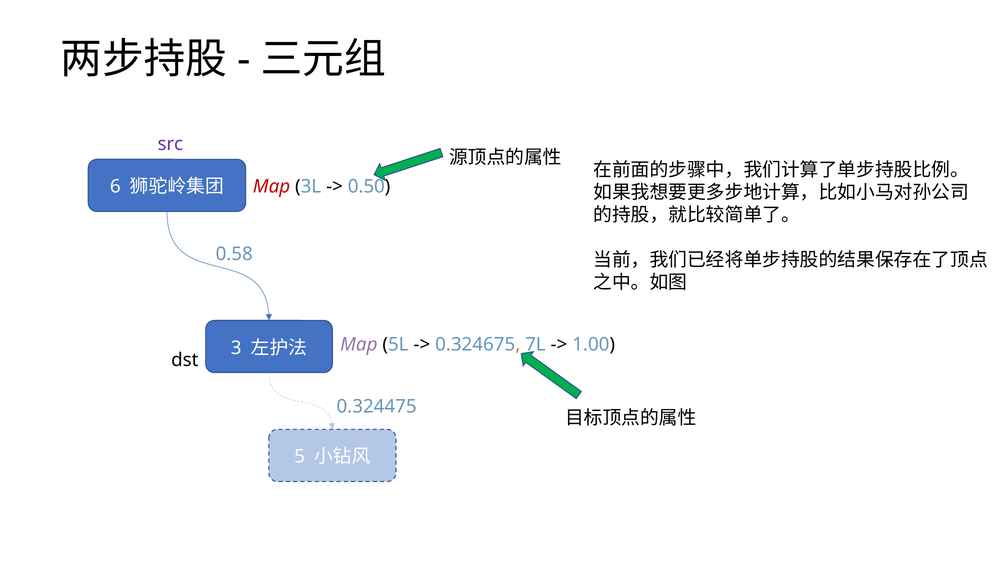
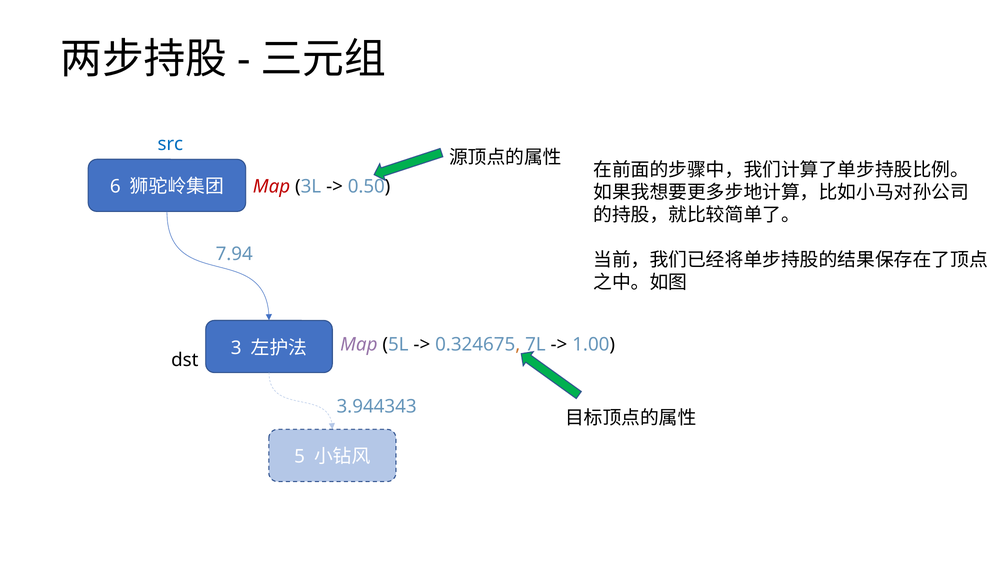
src colour: purple -> blue
0.58: 0.58 -> 7.94
0.324475: 0.324475 -> 3.944343
